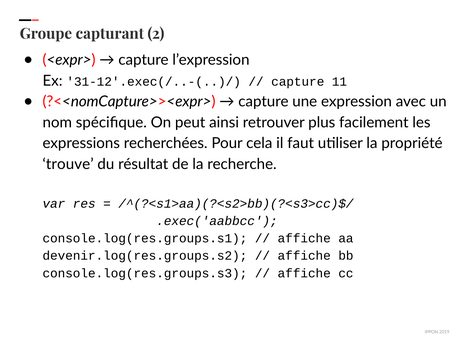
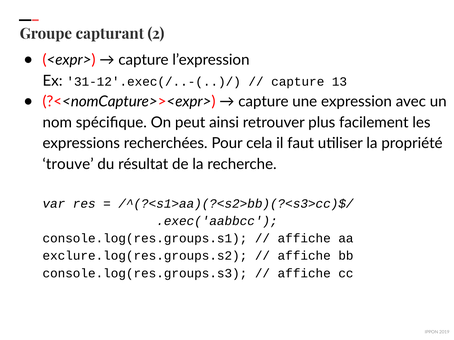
11: 11 -> 13
devenir.log(res.groups.s2: devenir.log(res.groups.s2 -> exclure.log(res.groups.s2
